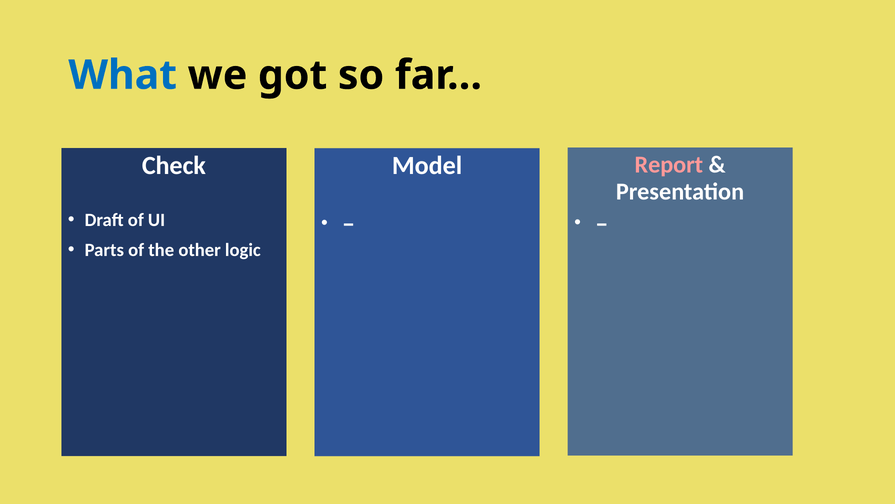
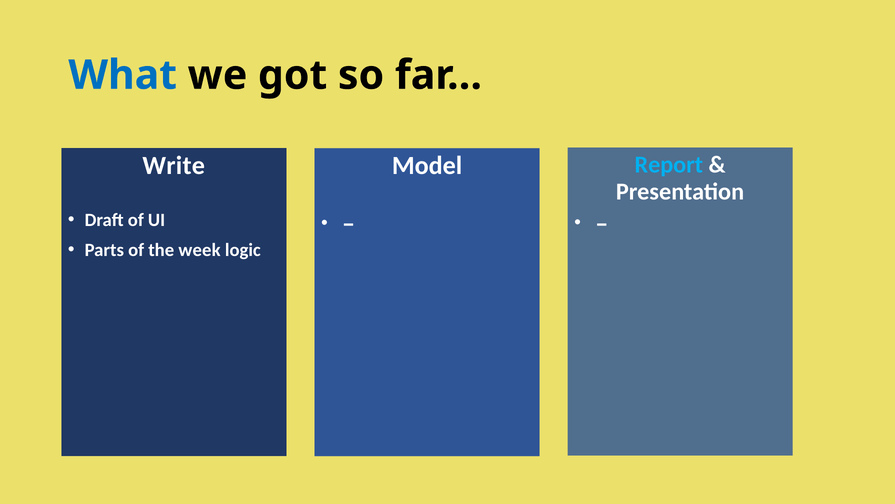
Check: Check -> Write
Report colour: pink -> light blue
other: other -> week
